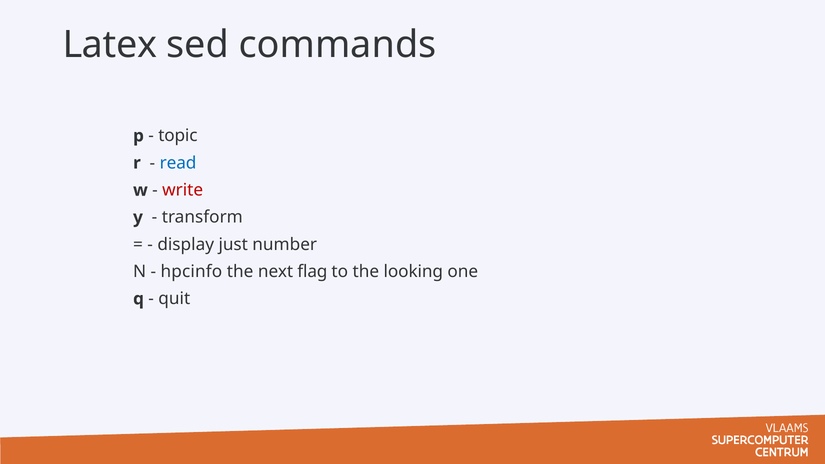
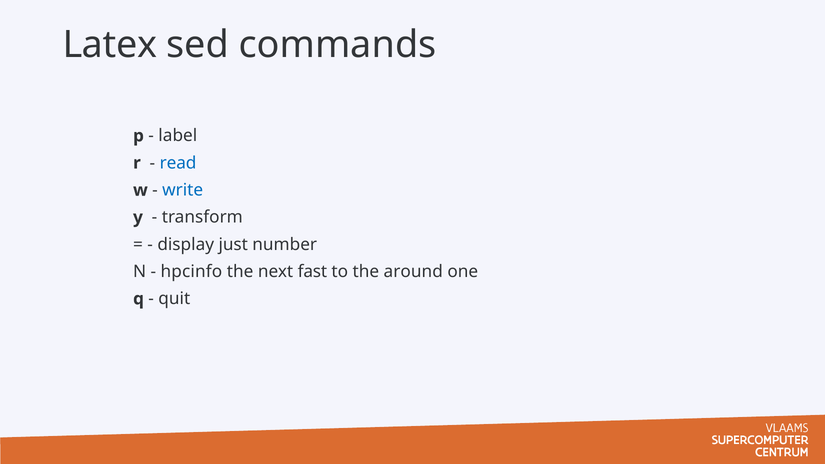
topic: topic -> label
write colour: red -> blue
flag: flag -> fast
looking: looking -> around
